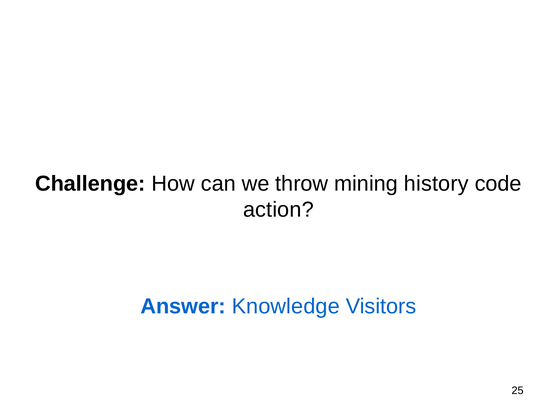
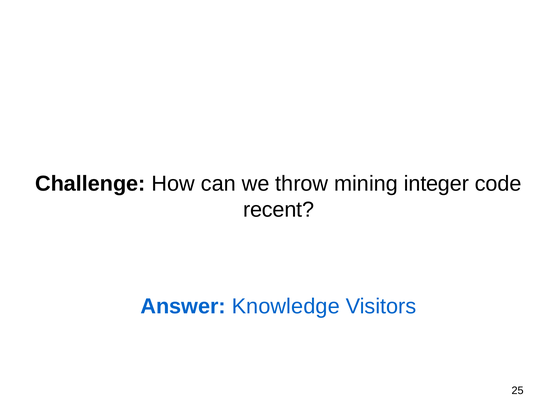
history: history -> integer
action: action -> recent
